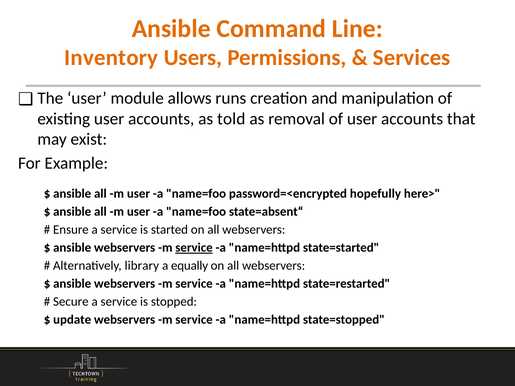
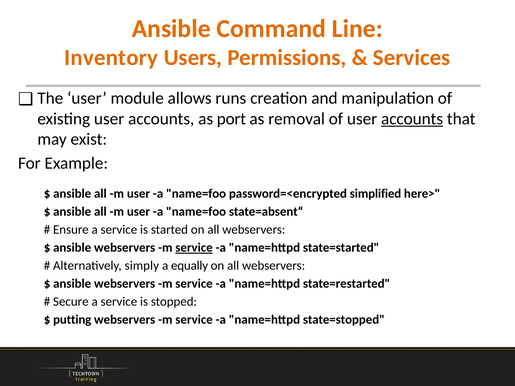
told: told -> port
accounts at (412, 119) underline: none -> present
hopefully: hopefully -> simplified
library: library -> simply
update: update -> putting
